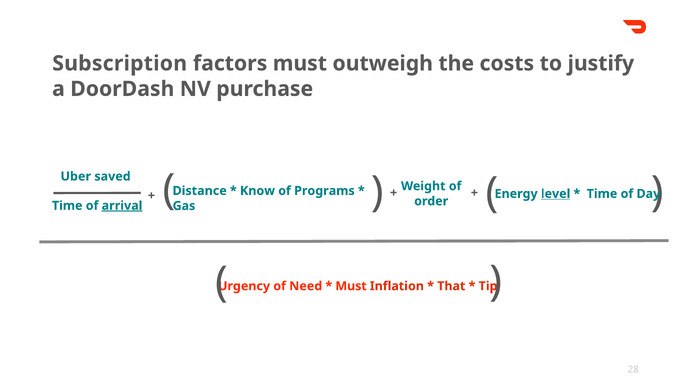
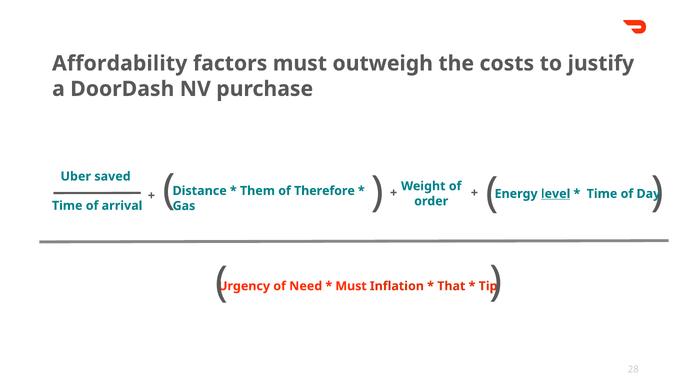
Subscription: Subscription -> Affordability
Know: Know -> Them
Programs: Programs -> Therefore
arrival underline: present -> none
